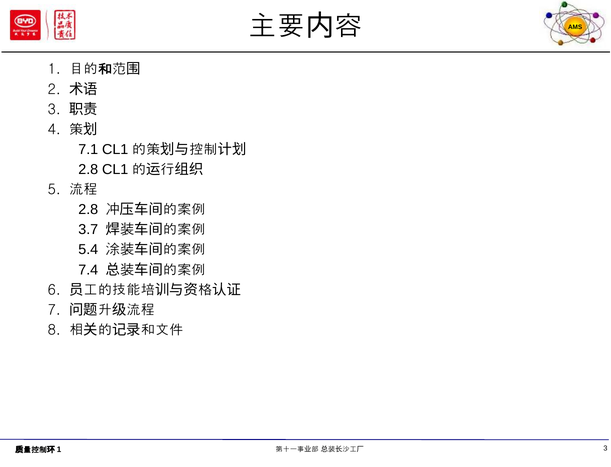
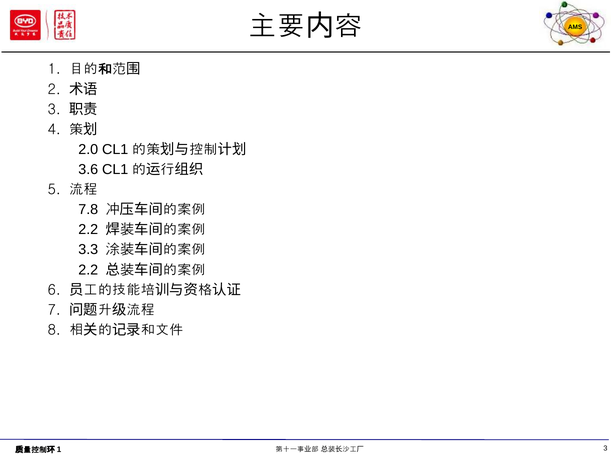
7.1: 7.1 -> 2.0
2.8 at (88, 169): 2.8 -> 3.6
2.8 at (88, 209): 2.8 -> 7.8
3.7 at (88, 230): 3.7 -> 2.2
5.4: 5.4 -> 3.3
7.4 at (88, 270): 7.4 -> 2.2
